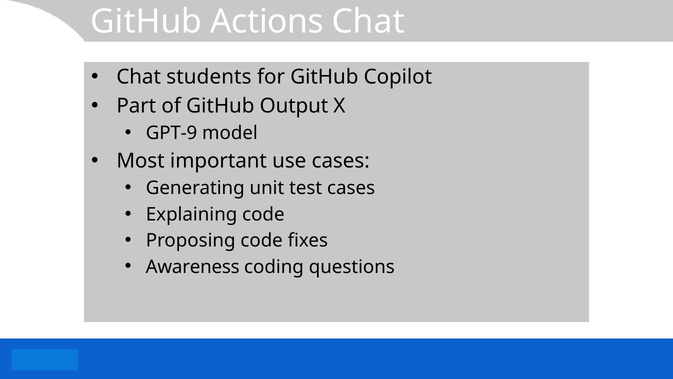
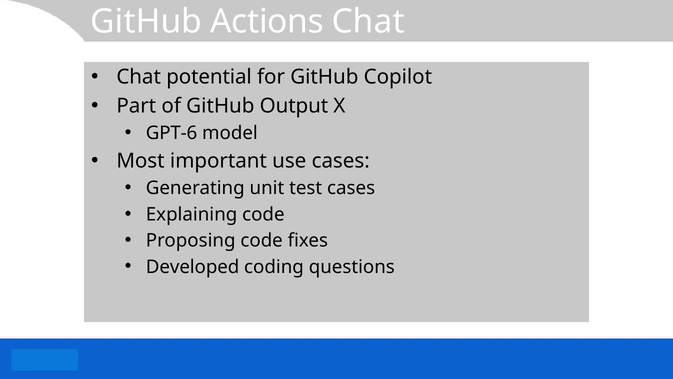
students: students -> potential
GPT-9: GPT-9 -> GPT-6
Awareness: Awareness -> Developed
